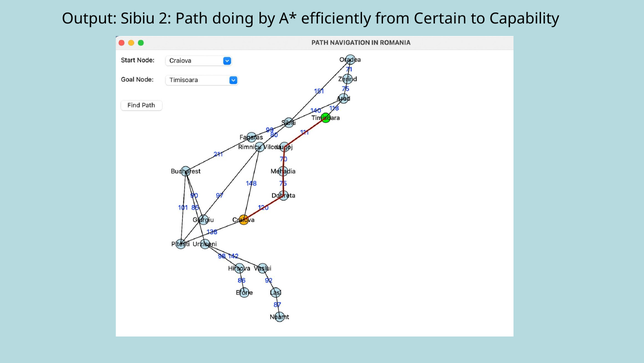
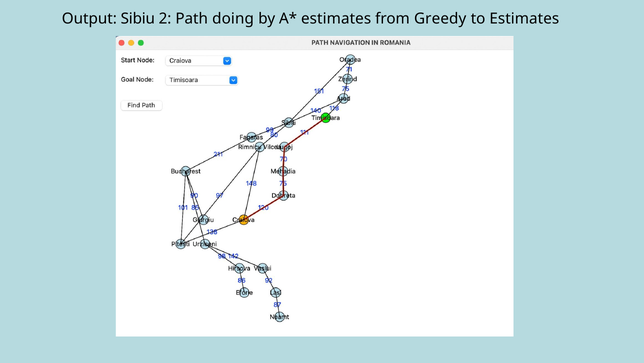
efficiently at (336, 19): efficiently -> estimates
Certain: Certain -> Greedy
to Capability: Capability -> Estimates
